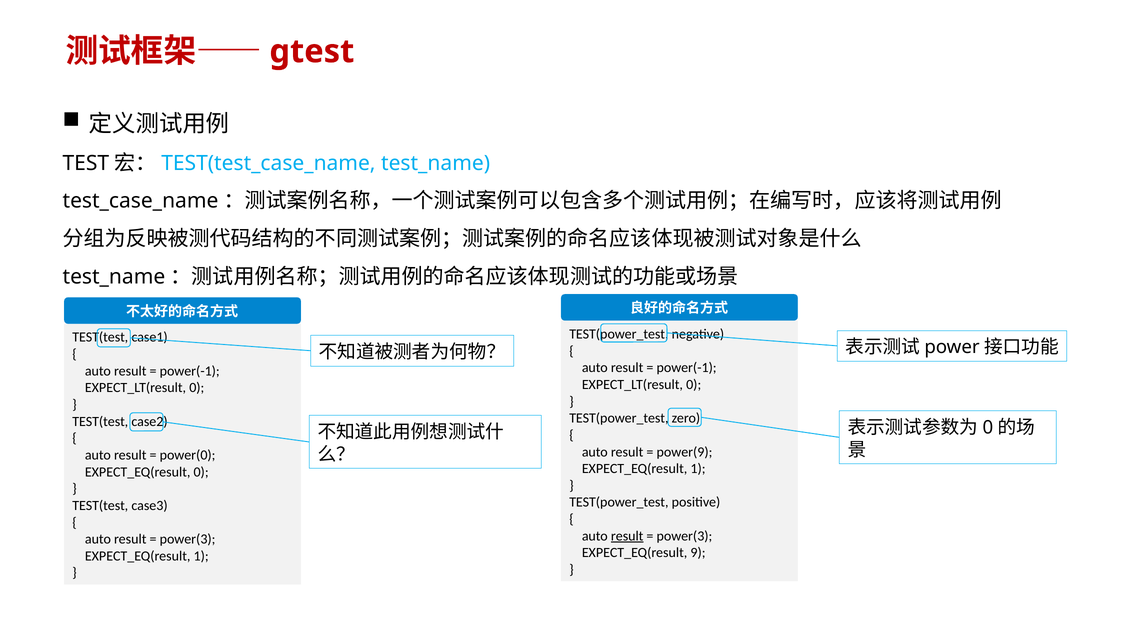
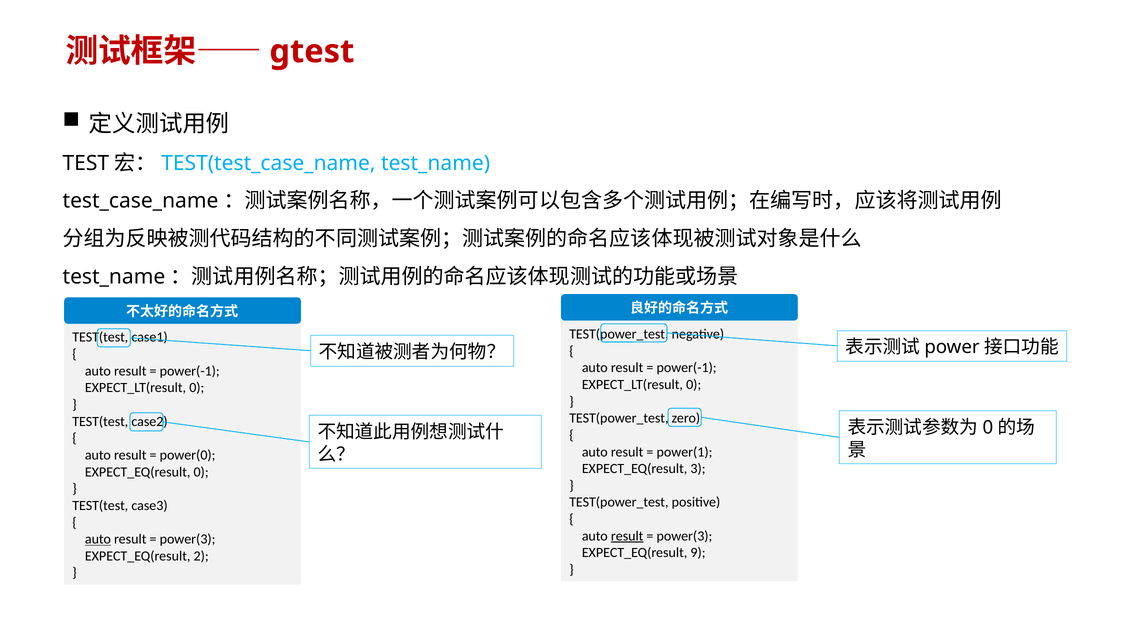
power(9: power(9 -> power(1
1 at (698, 469): 1 -> 3
auto at (98, 539) underline: none -> present
1 at (201, 556): 1 -> 2
